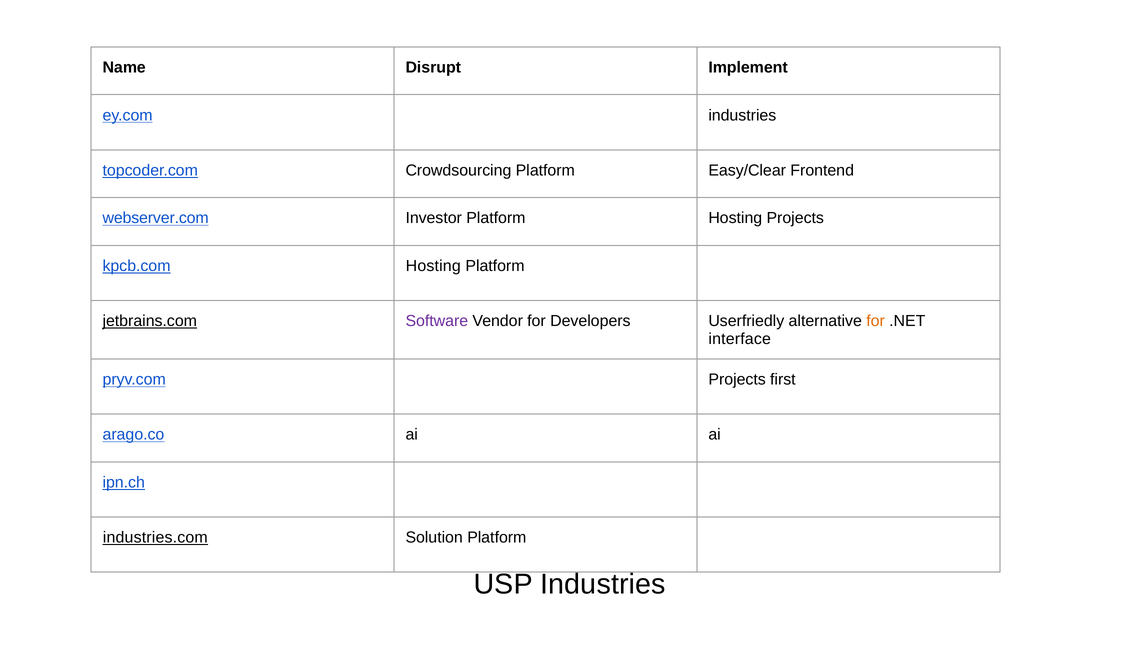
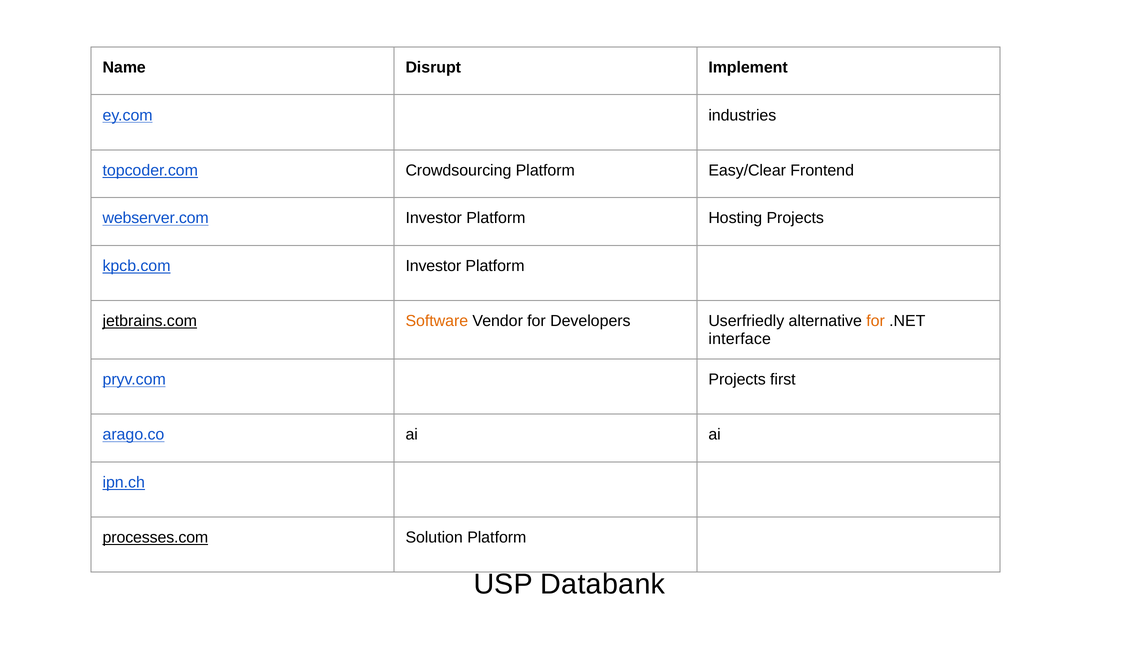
kpcb.com Hosting: Hosting -> Investor
Software colour: purple -> orange
industries.com: industries.com -> processes.com
USP Industries: Industries -> Databank
